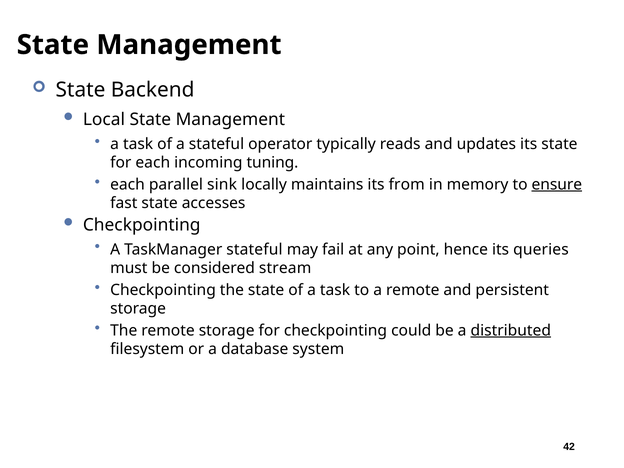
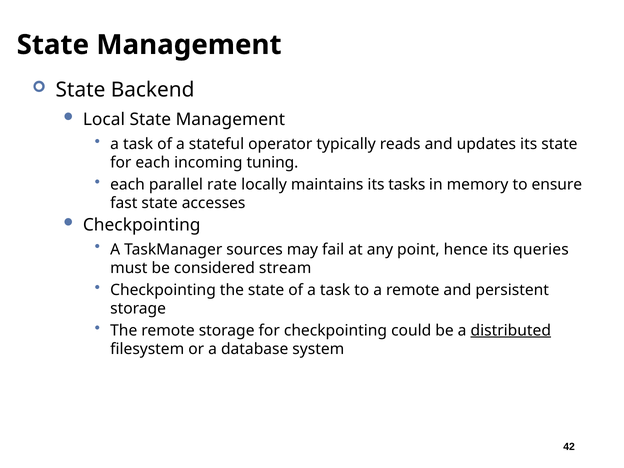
sink: sink -> rate
from: from -> tasks
ensure underline: present -> none
TaskManager stateful: stateful -> sources
